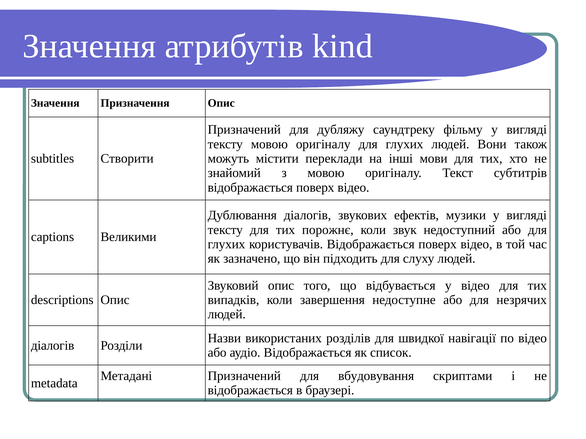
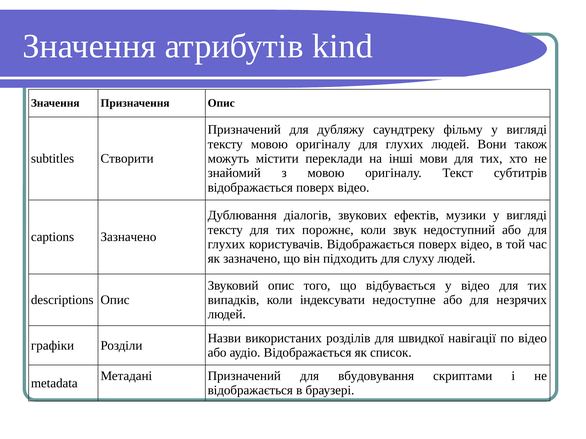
captions Великими: Великими -> Зазначено
завершення: завершення -> індексувати
діалогів at (53, 346): діалогів -> графіки
